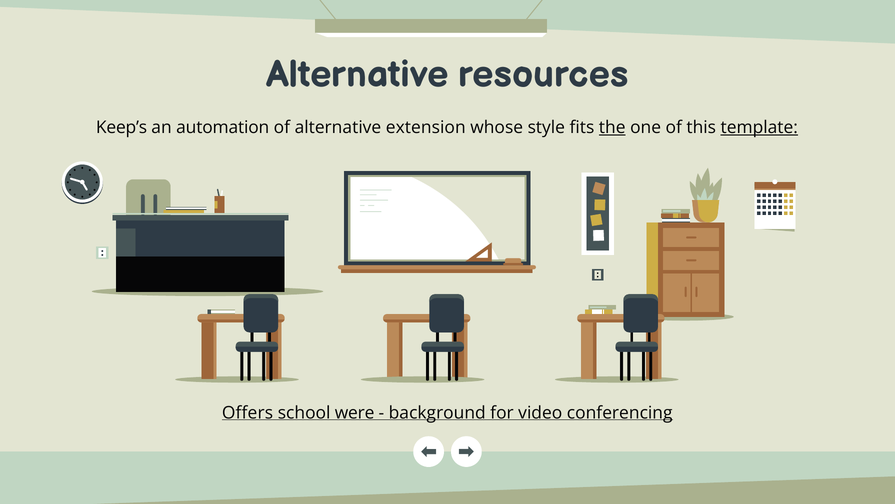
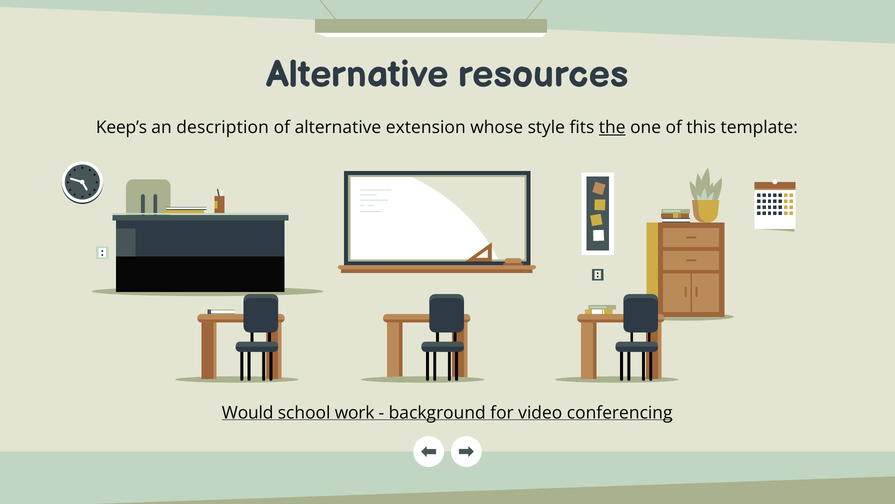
automation: automation -> description
template underline: present -> none
Offers: Offers -> Would
were: were -> work
